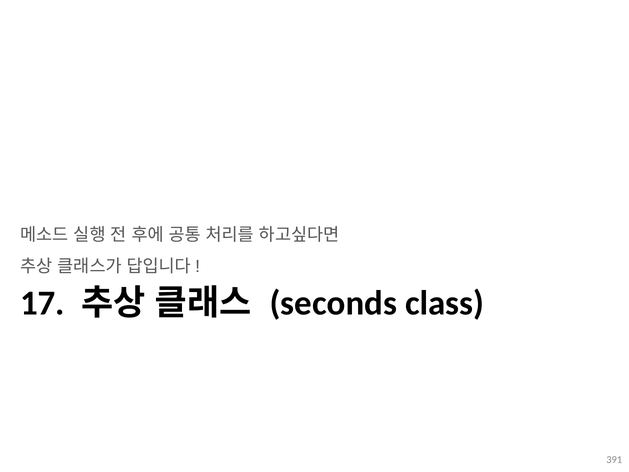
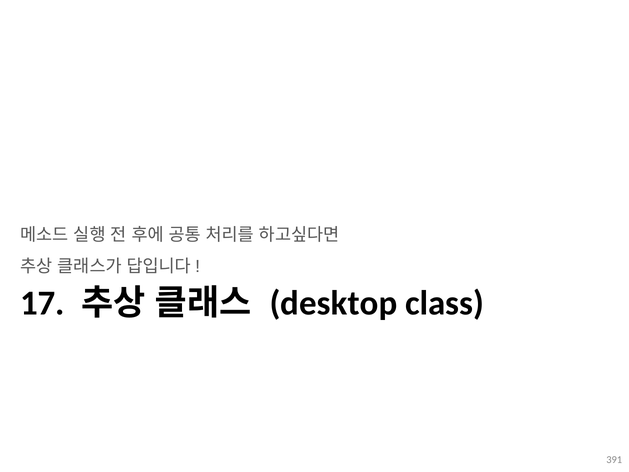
seconds: seconds -> desktop
